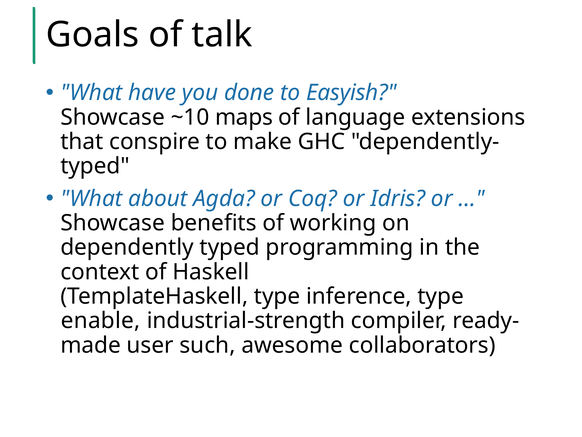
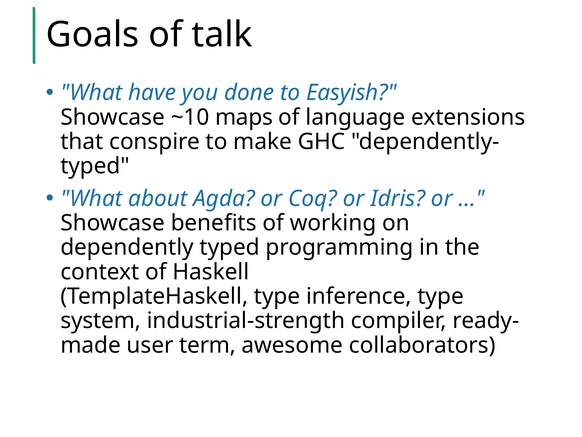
enable: enable -> system
such: such -> term
